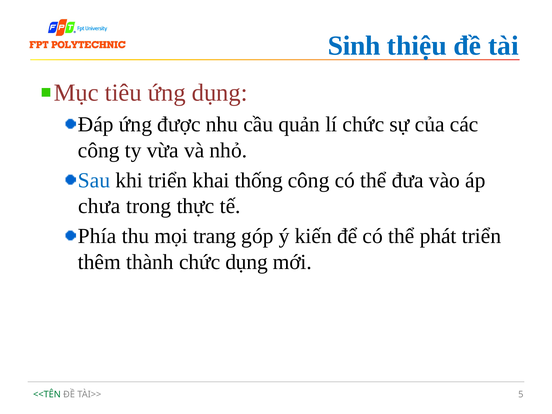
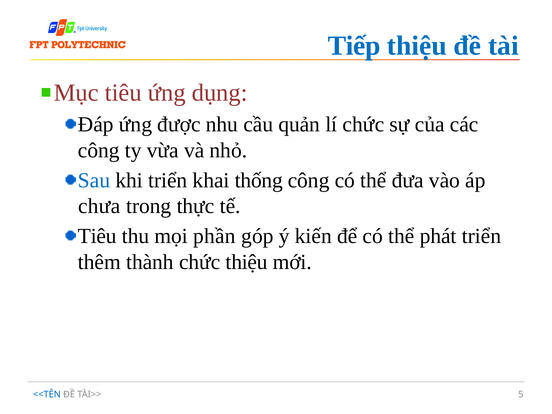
Sinh: Sinh -> Tiếp
Phía at (97, 236): Phía -> Tiêu
trang: trang -> phần
chức dụng: dụng -> thiệu
<<TÊN colour: green -> blue
